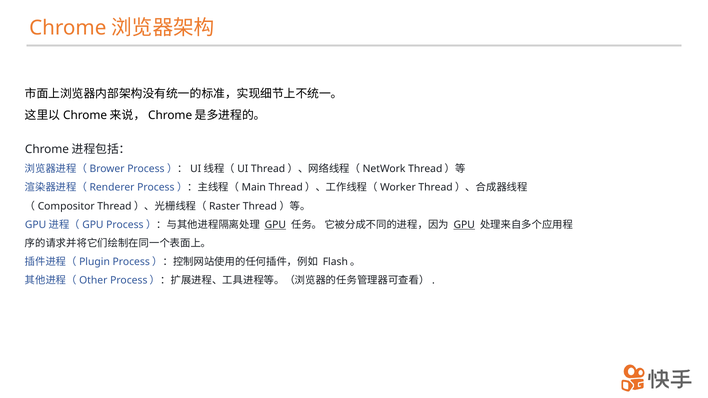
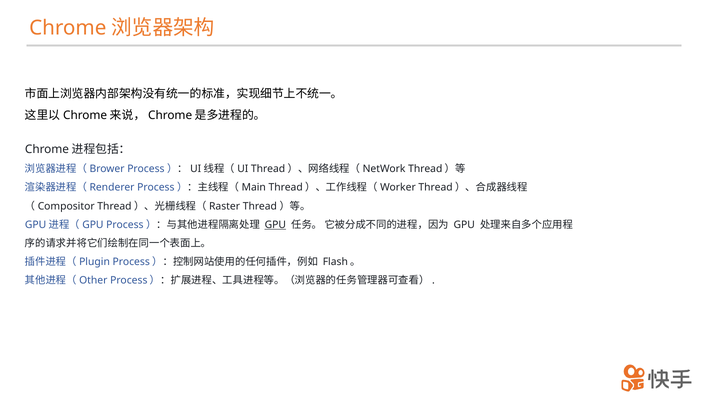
GPU at (464, 225) underline: present -> none
